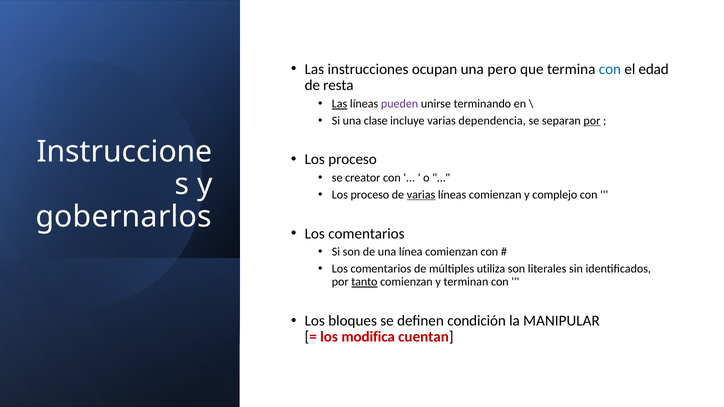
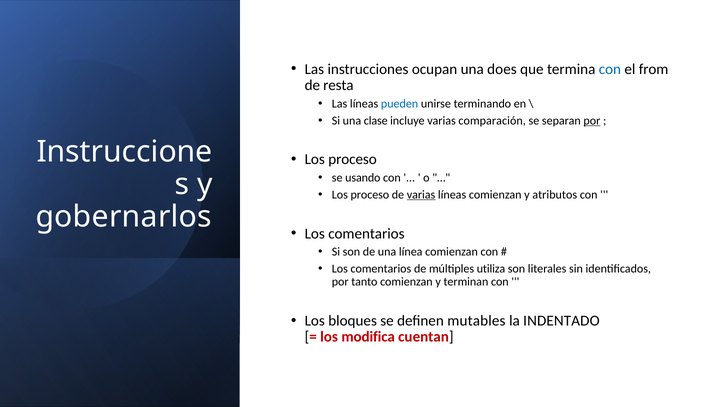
pero: pero -> does
edad: edad -> from
Las at (340, 104) underline: present -> none
pueden colour: purple -> blue
dependencia: dependencia -> comparación
creator: creator -> usando
complejo: complejo -> atributos
tanto underline: present -> none
condición: condición -> mutables
MANIPULAR: MANIPULAR -> INDENTADO
